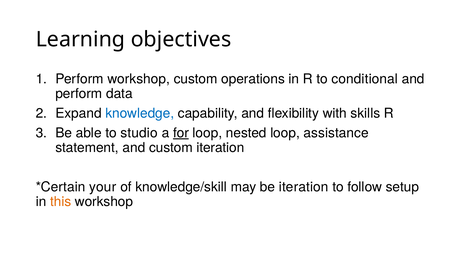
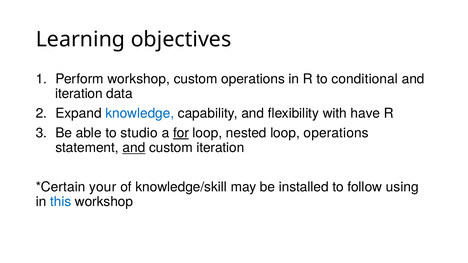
perform at (79, 94): perform -> iteration
skills: skills -> have
loop assistance: assistance -> operations
and at (134, 148) underline: none -> present
be iteration: iteration -> installed
setup: setup -> using
this colour: orange -> blue
